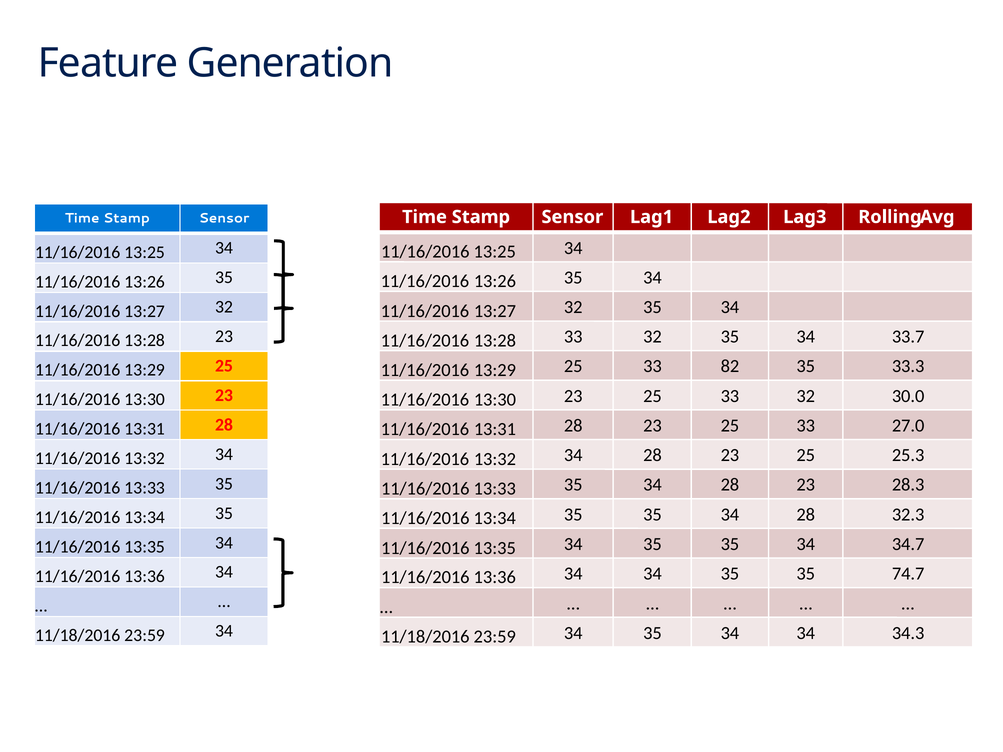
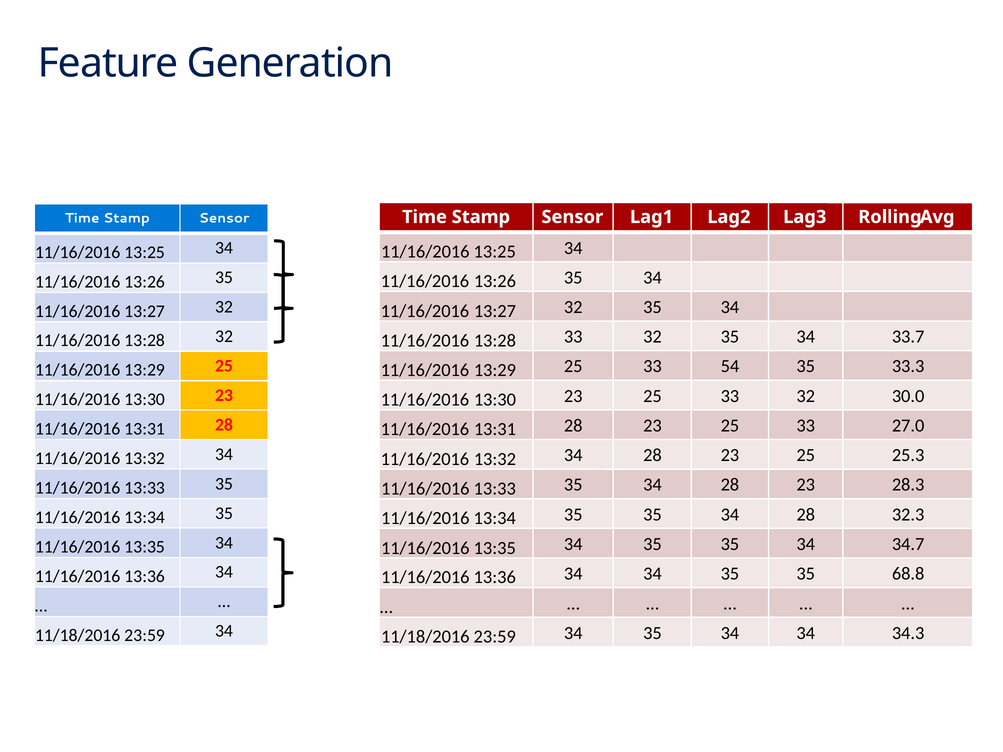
13:28 23: 23 -> 32
82: 82 -> 54
74.7: 74.7 -> 68.8
